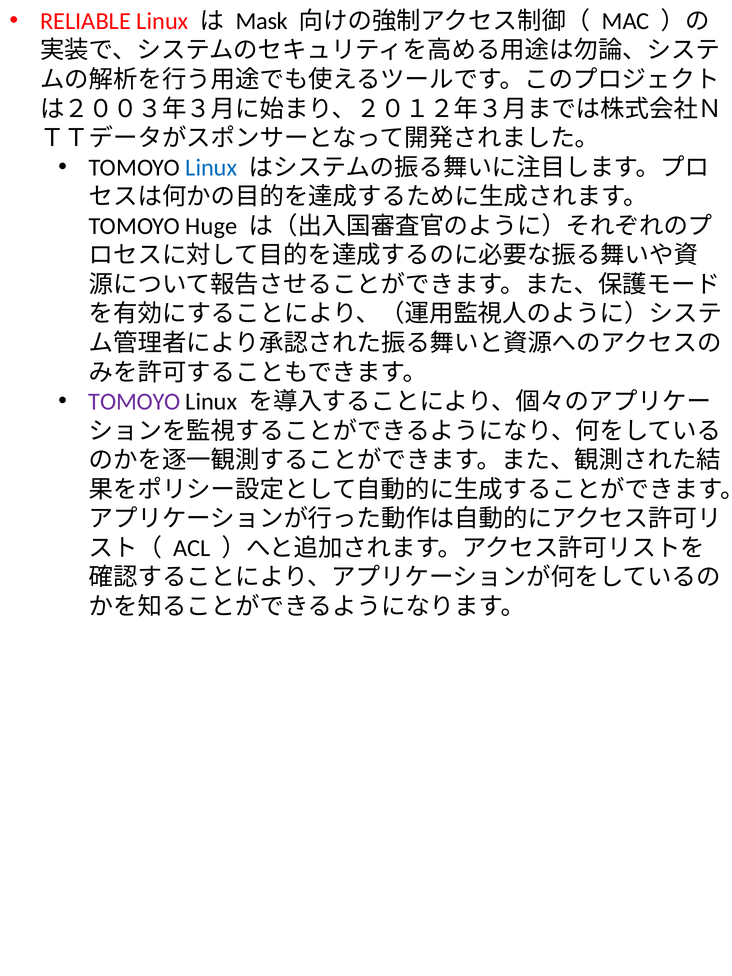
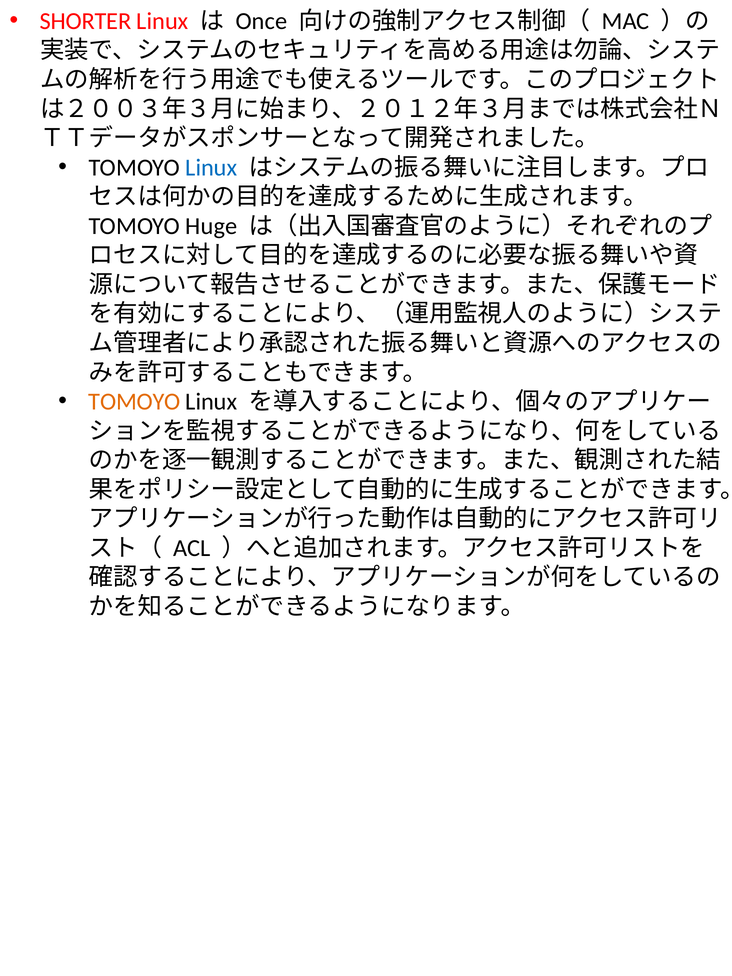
RELIABLE: RELIABLE -> SHORTER
Mask: Mask -> Once
TOMOYO at (134, 402) colour: purple -> orange
